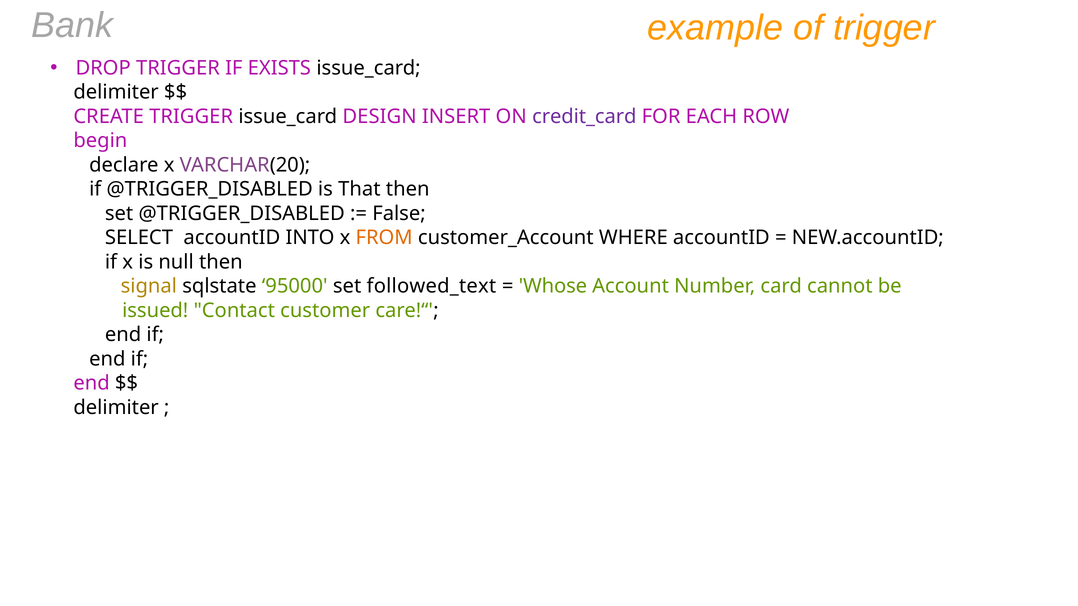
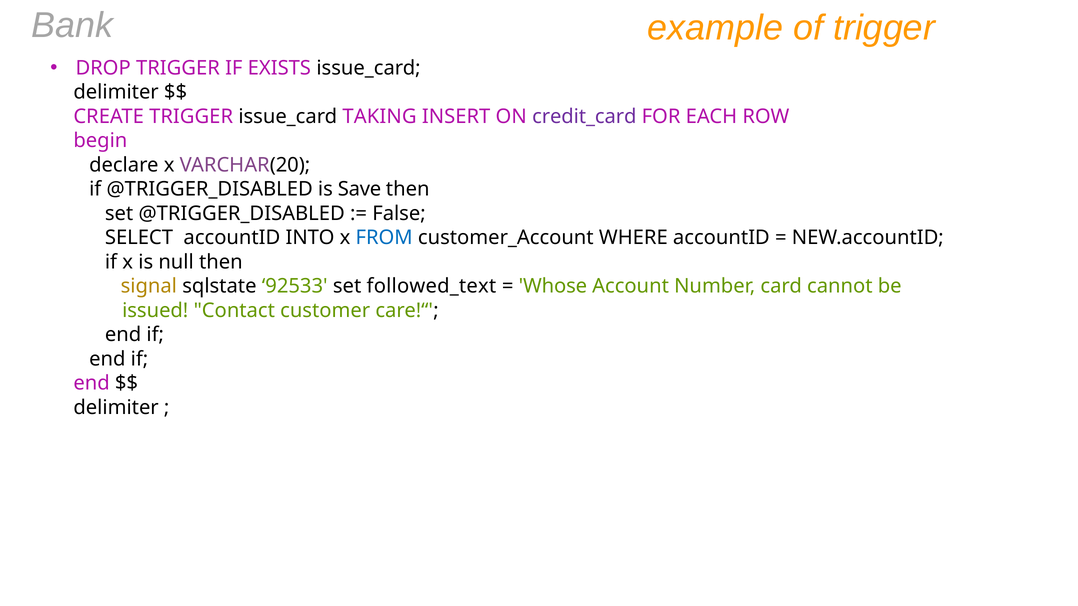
DESIGN: DESIGN -> TAKING
That: That -> Save
FROM colour: orange -> blue
95000: 95000 -> 92533
